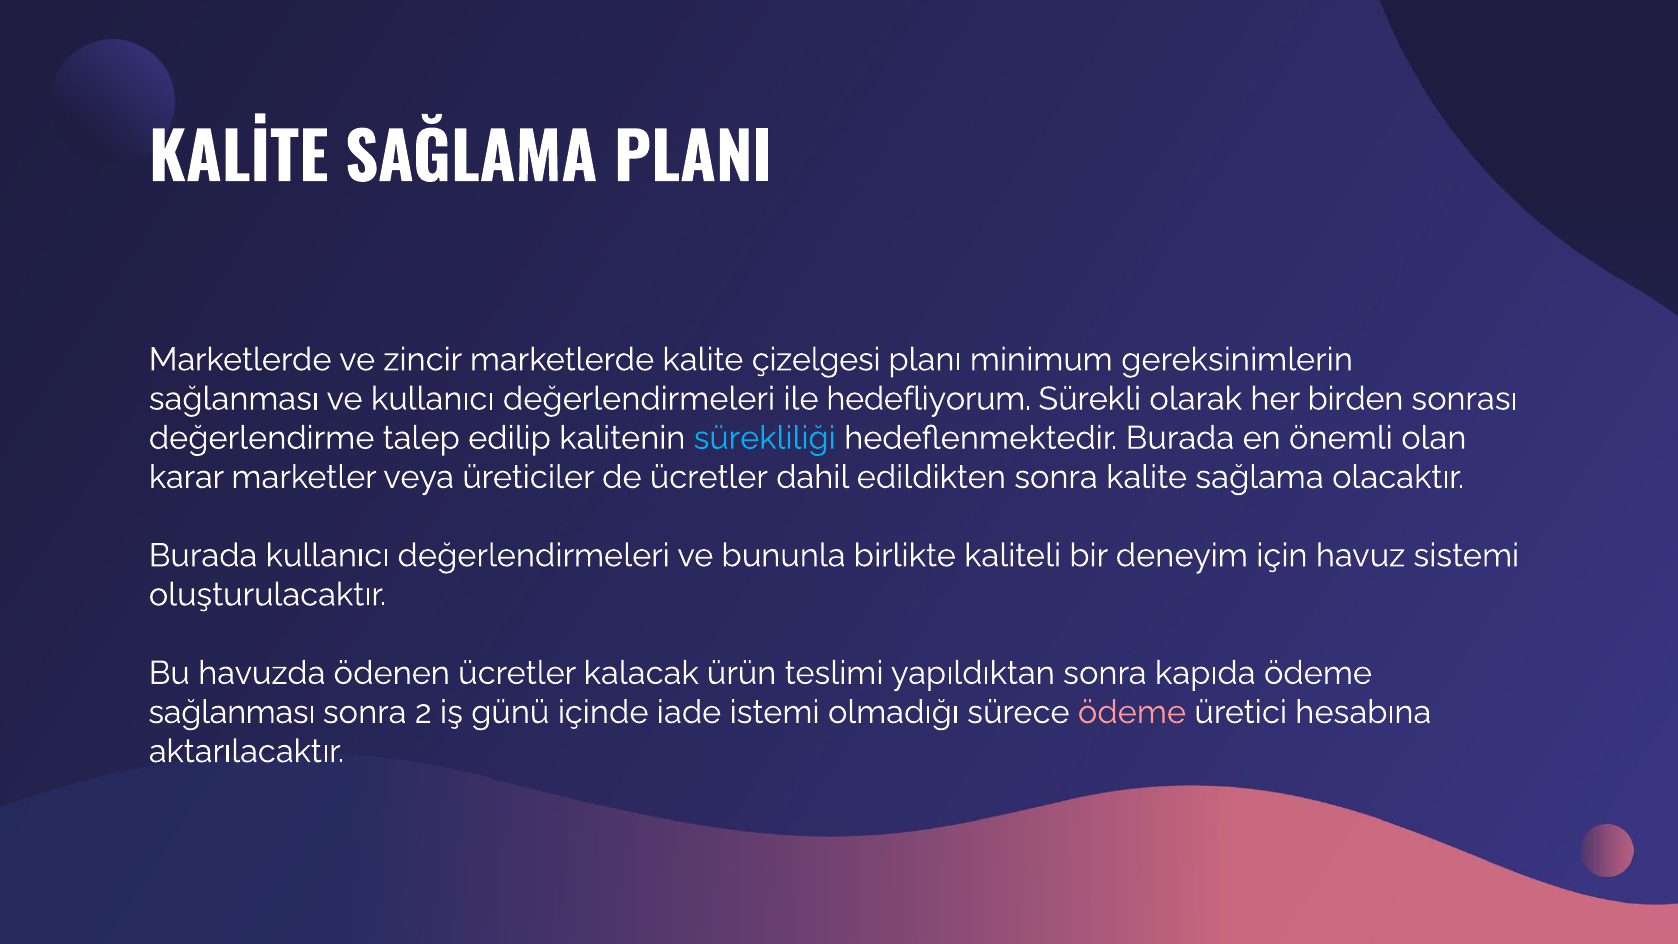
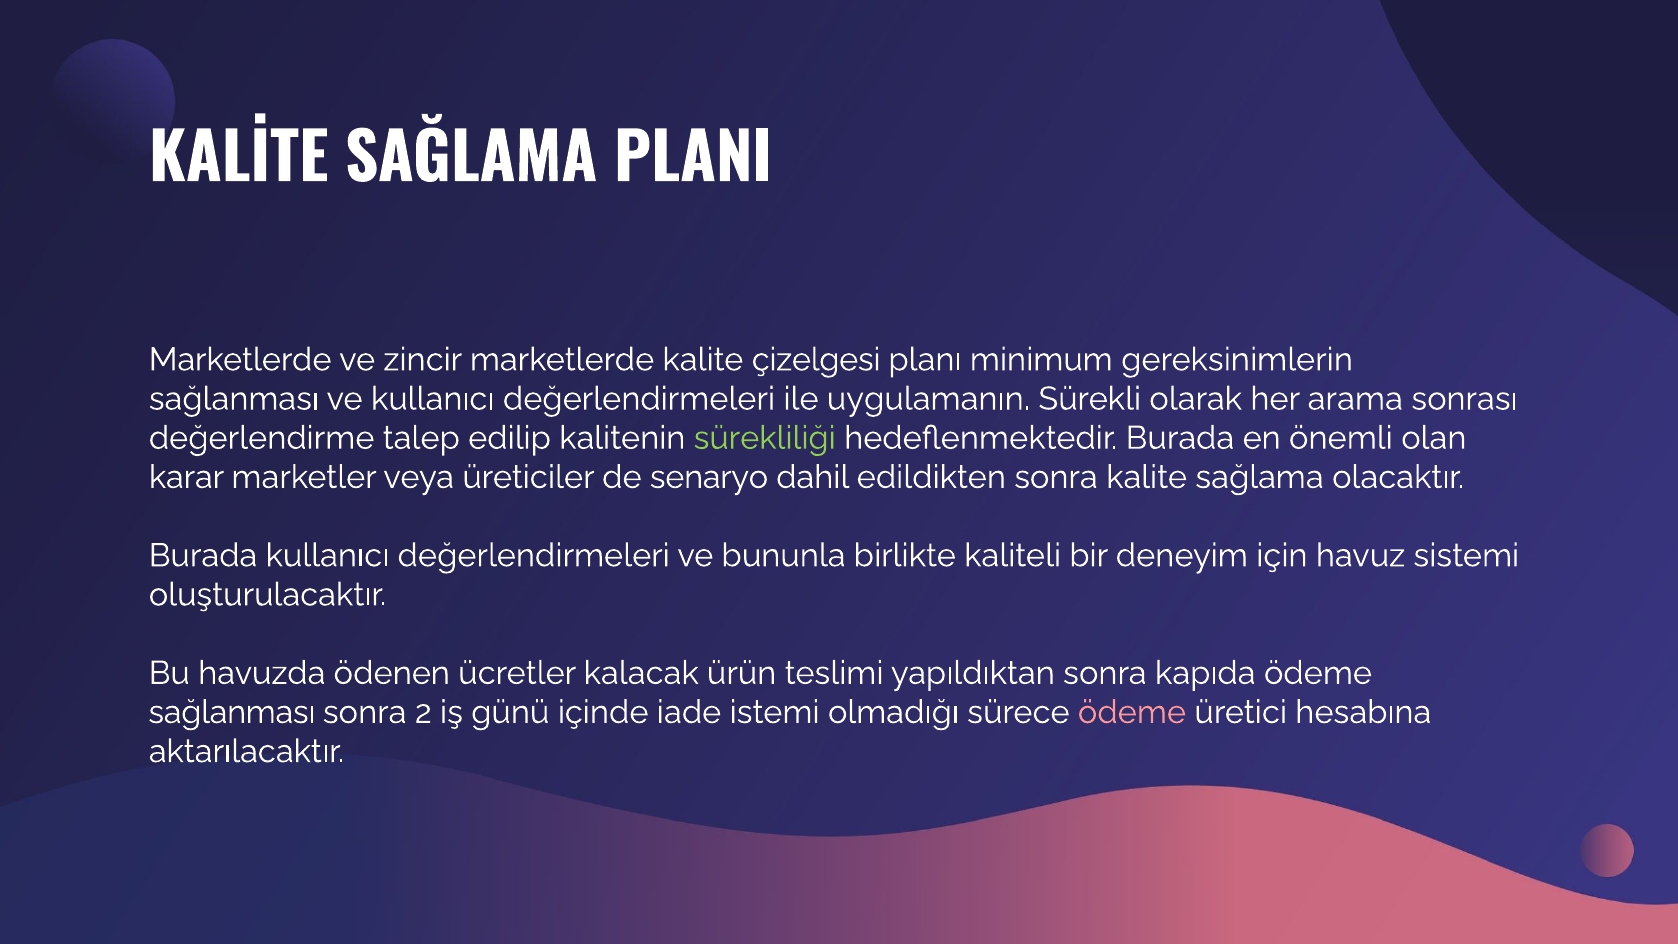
hedefliyorum: hedefliyorum -> uygulamanın
birden: birden -> arama
sürekliliği colour: light blue -> light green
de ücretler: ücretler -> senaryo
